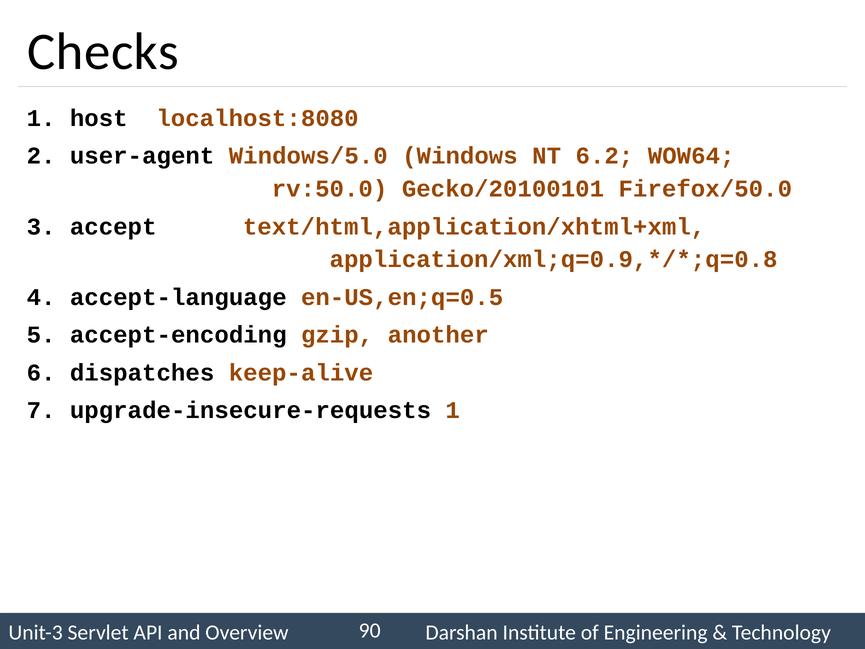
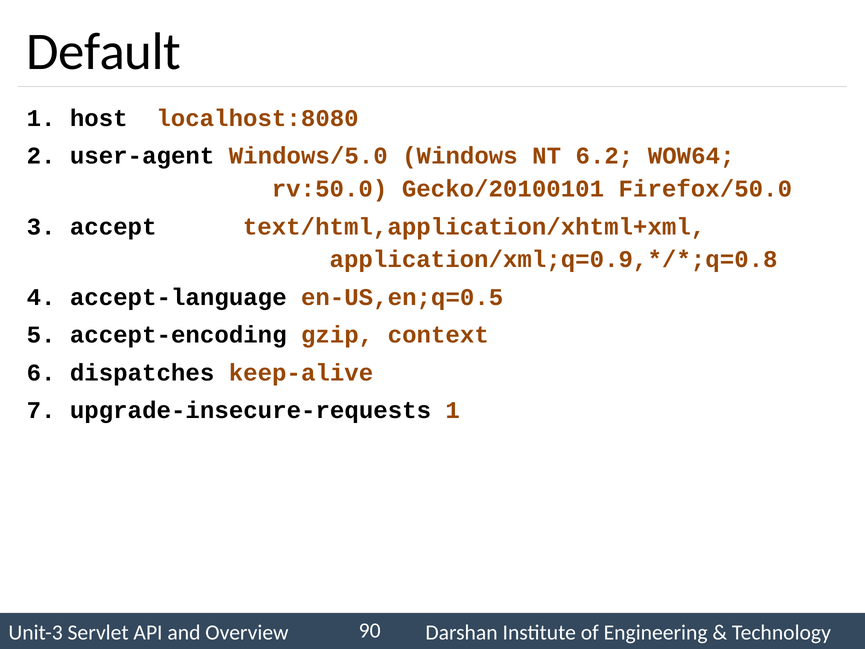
Checks: Checks -> Default
another: another -> context
